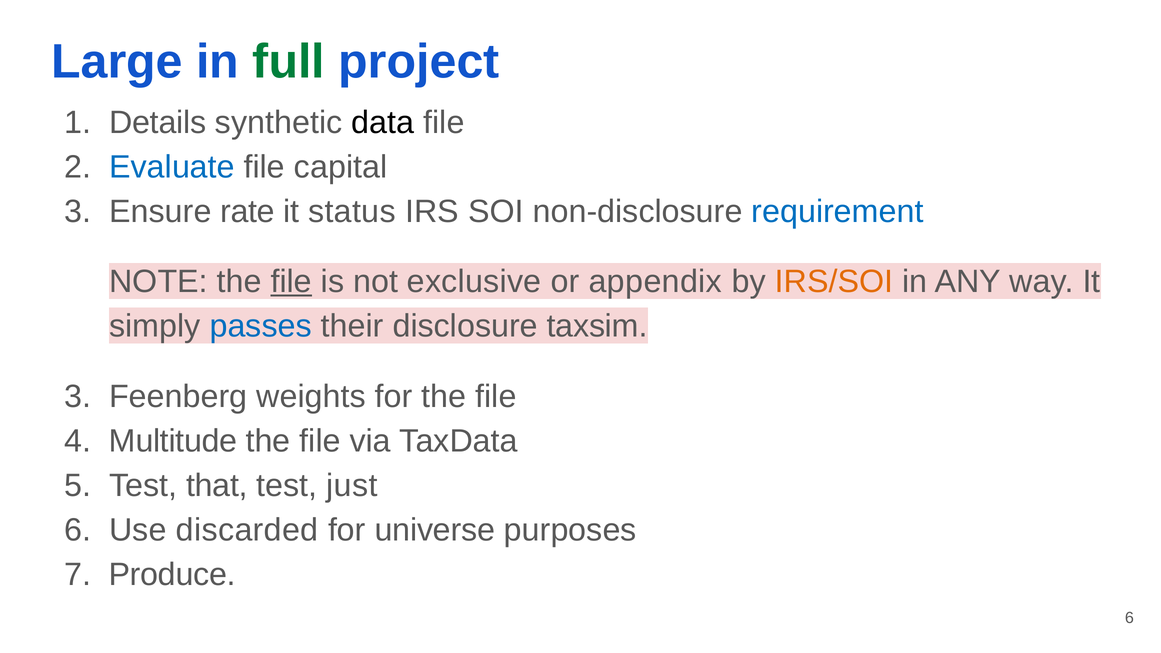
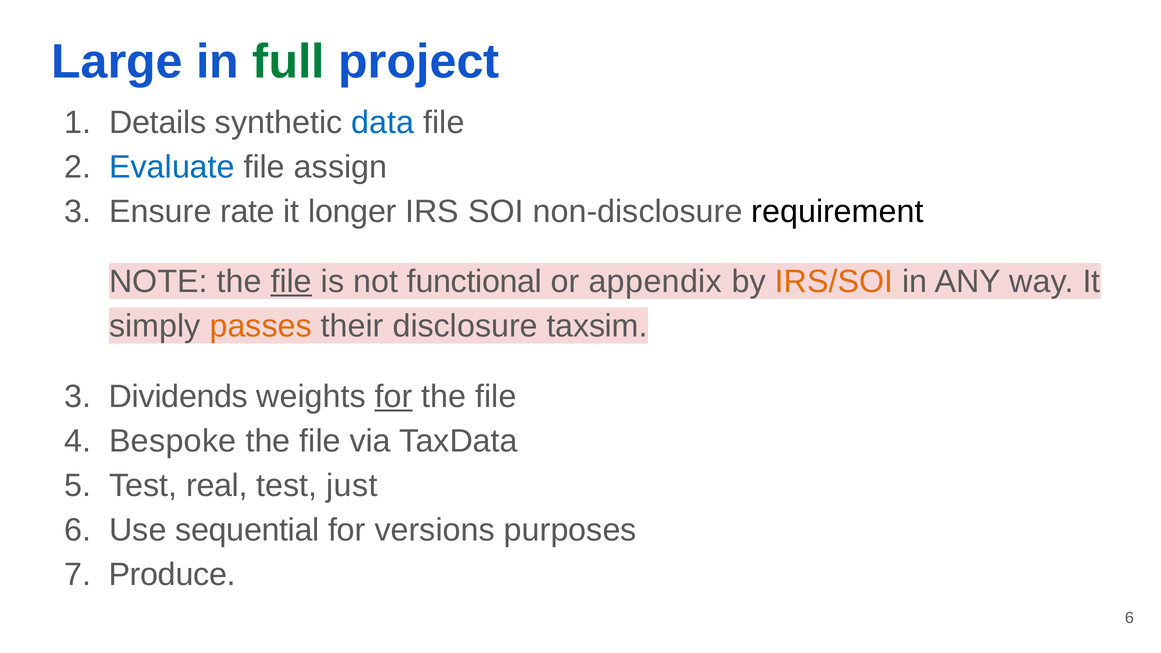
data colour: black -> blue
capital: capital -> assign
status: status -> longer
requirement colour: blue -> black
exclusive: exclusive -> functional
passes colour: blue -> orange
Feenberg: Feenberg -> Dividends
for at (394, 397) underline: none -> present
Multitude: Multitude -> Bespoke
that: that -> real
discarded: discarded -> sequential
universe: universe -> versions
